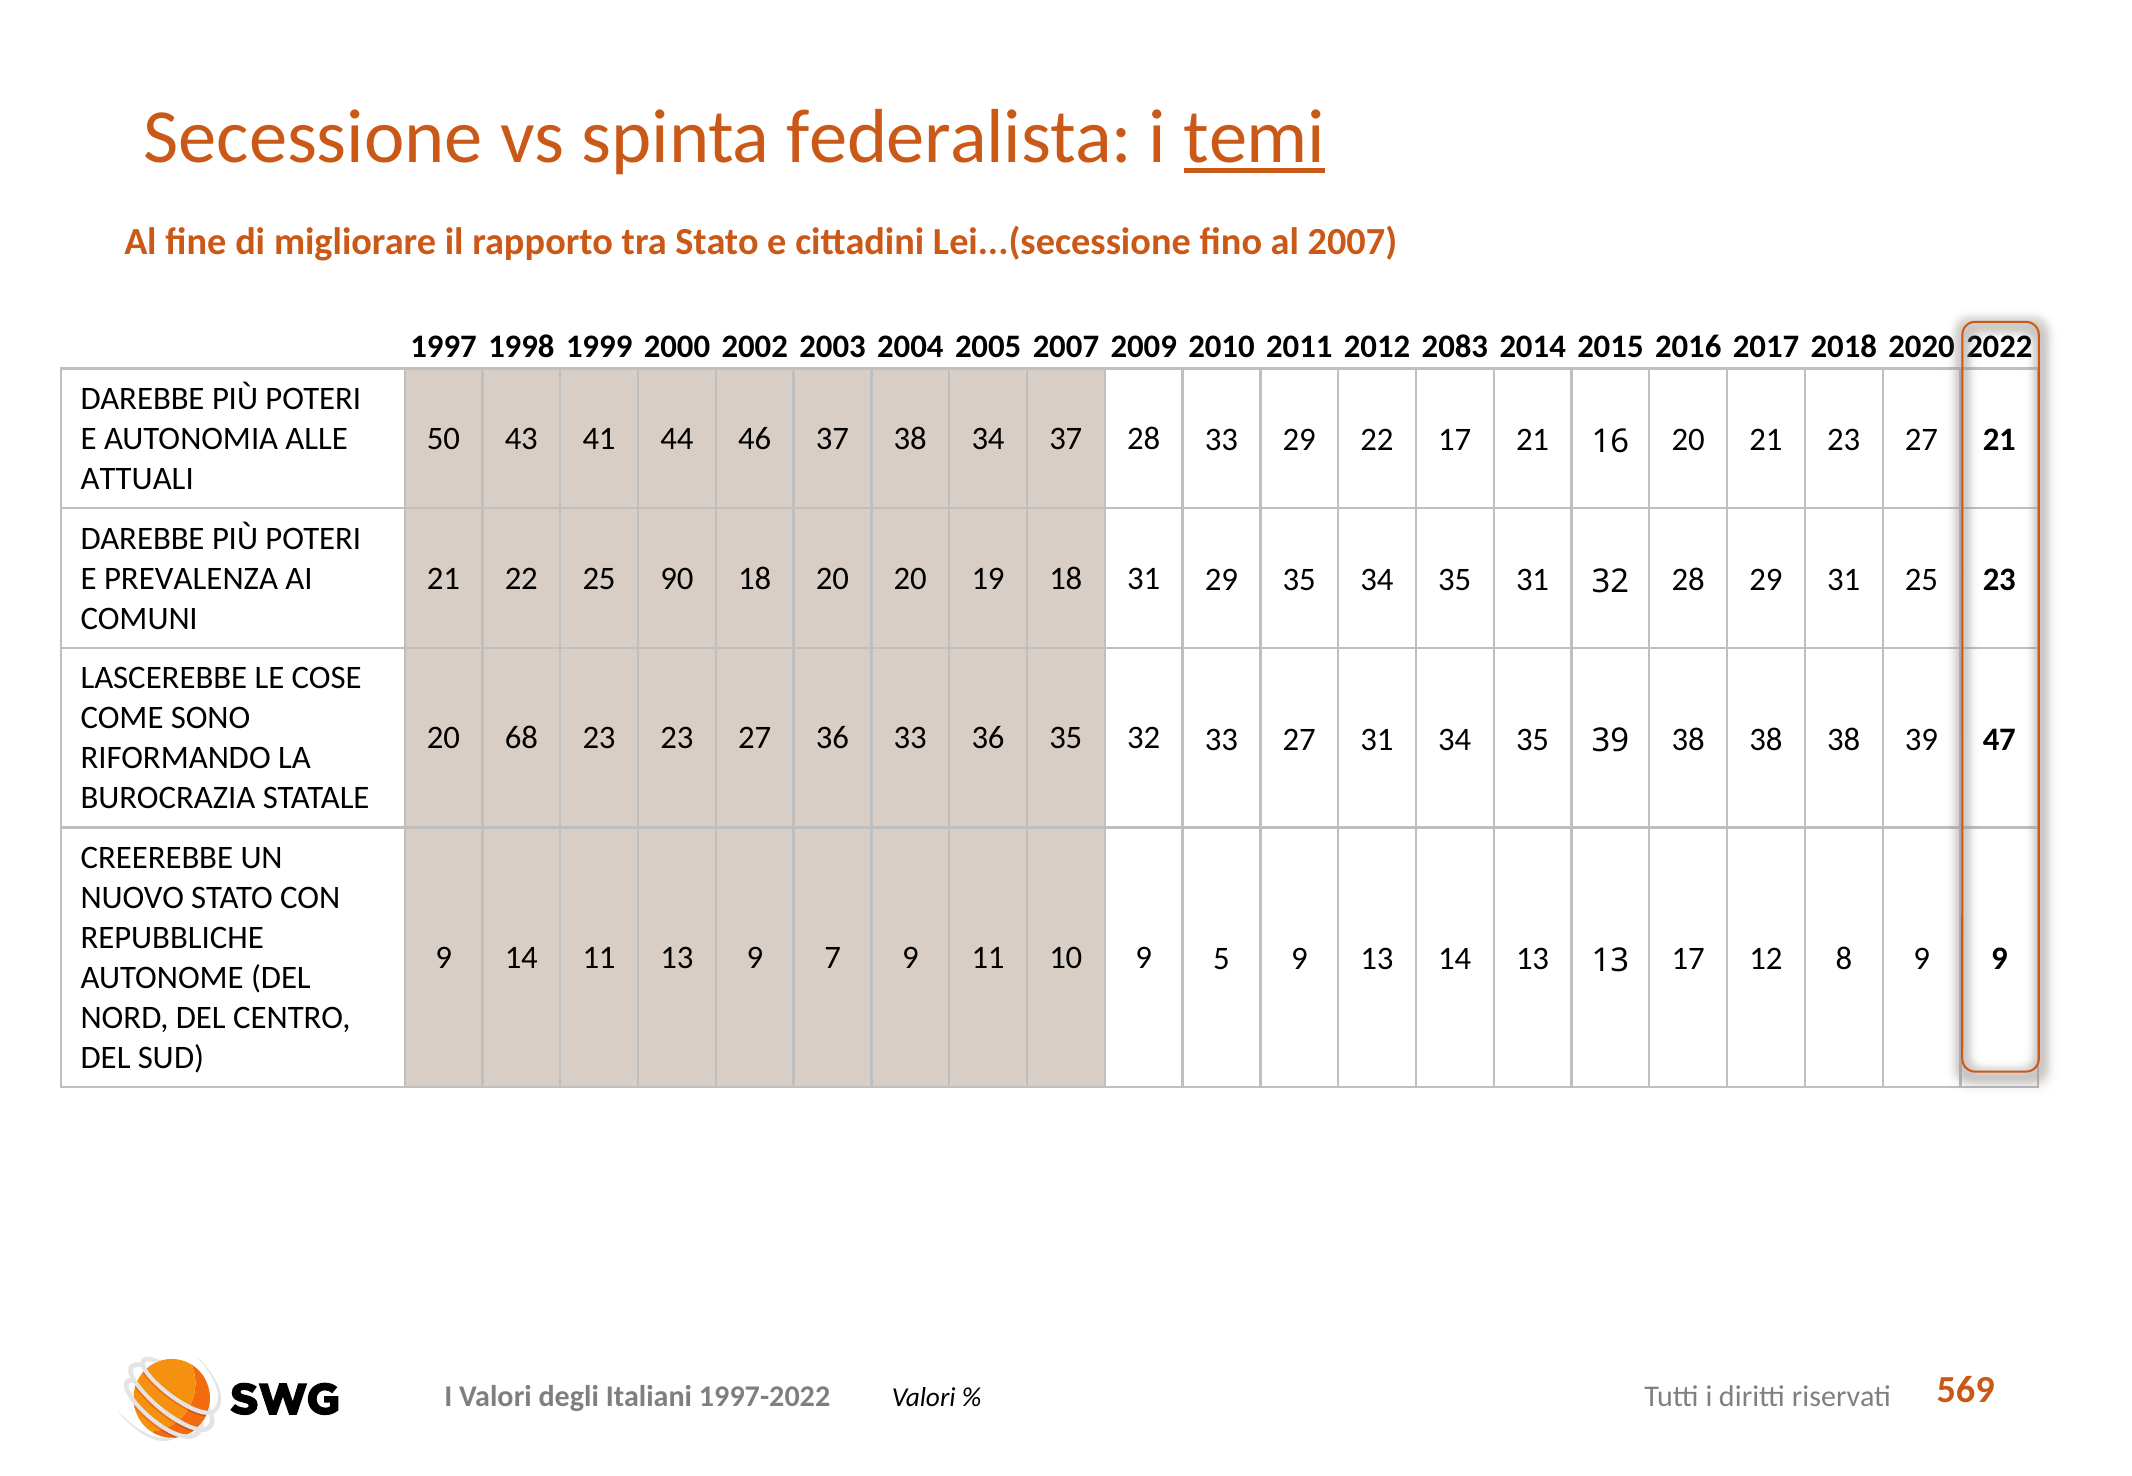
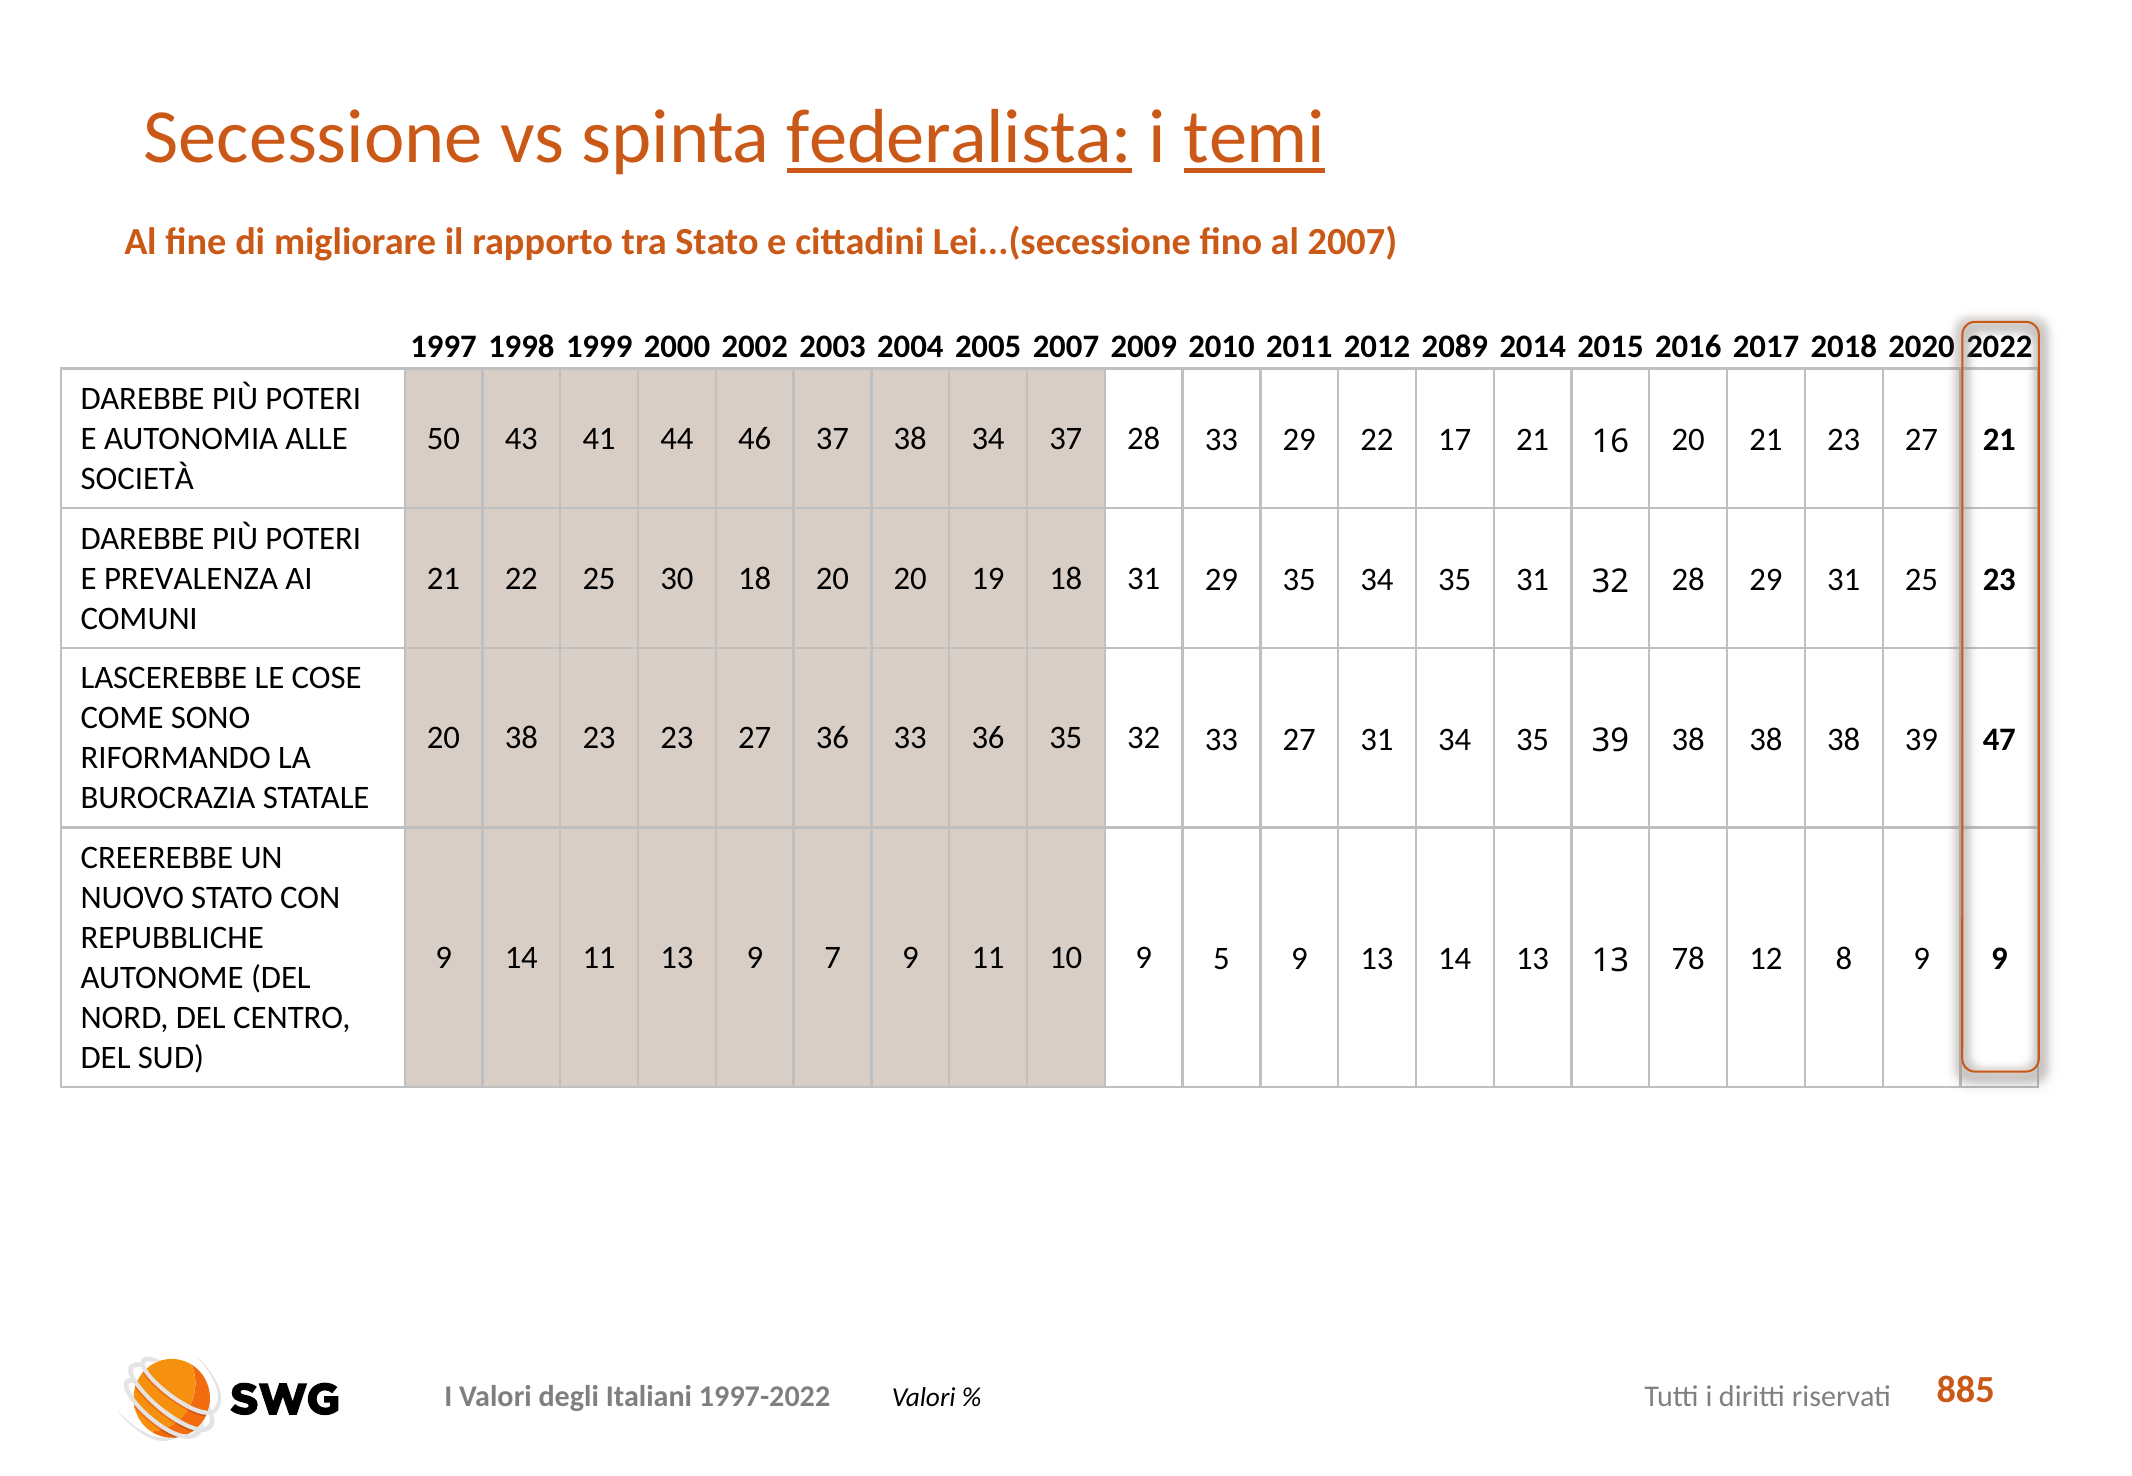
federalista underline: none -> present
2083: 2083 -> 2089
ATTUALI: ATTUALI -> SOCIETÀ
90: 90 -> 30
20 68: 68 -> 38
13 17: 17 -> 78
569: 569 -> 885
